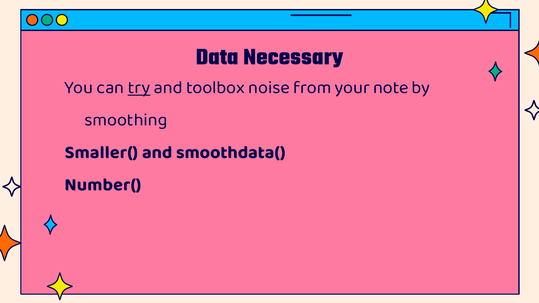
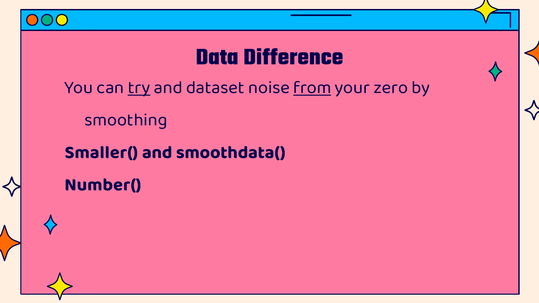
Necessary: Necessary -> Difference
toolbox: toolbox -> dataset
from underline: none -> present
note: note -> zero
